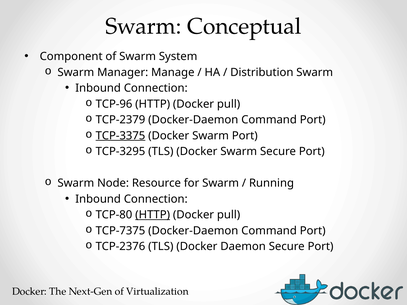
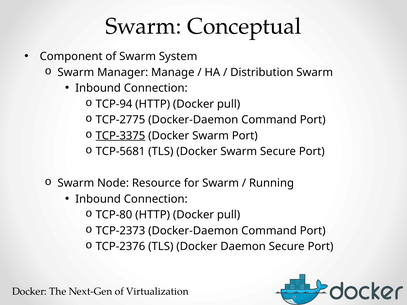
TCP-96: TCP-96 -> TCP-94
TCP-2379: TCP-2379 -> TCP-2775
TCP-3295: TCP-3295 -> TCP-5681
HTTP at (153, 215) underline: present -> none
TCP-7375: TCP-7375 -> TCP-2373
